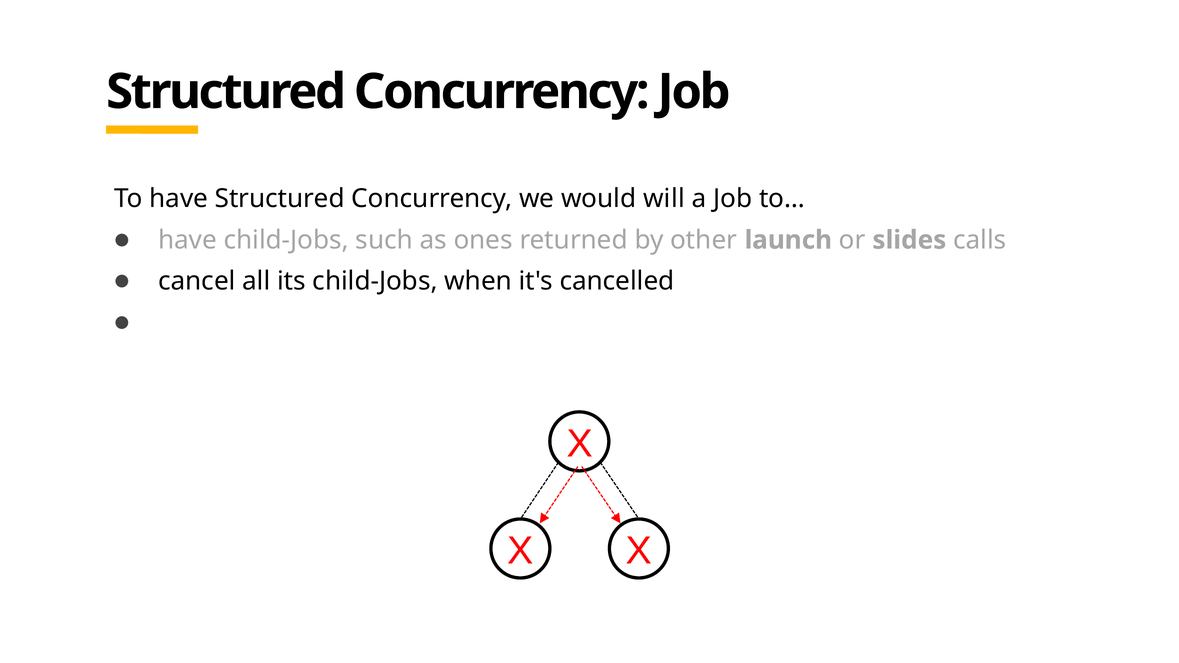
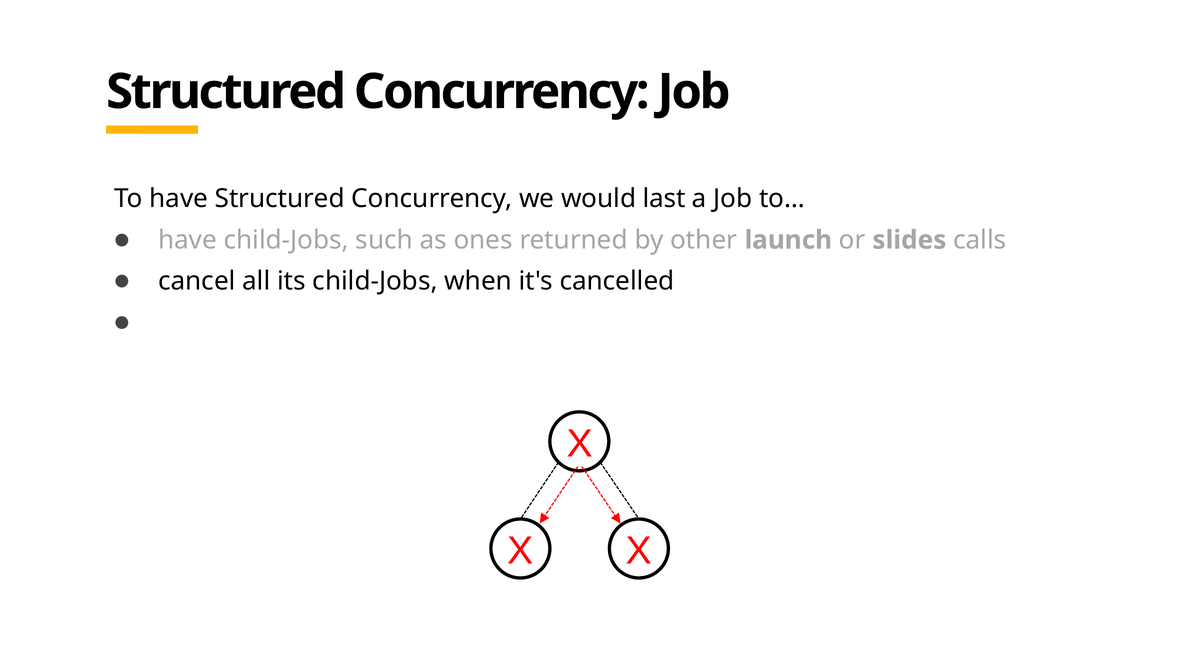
will: will -> last
